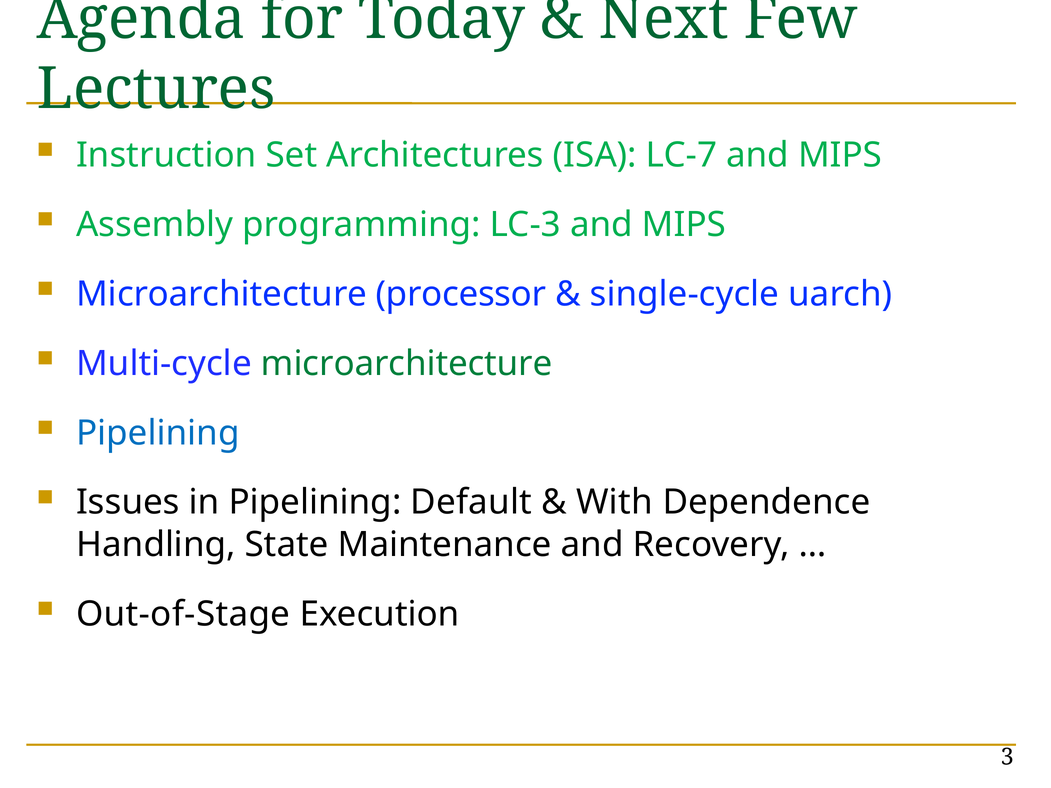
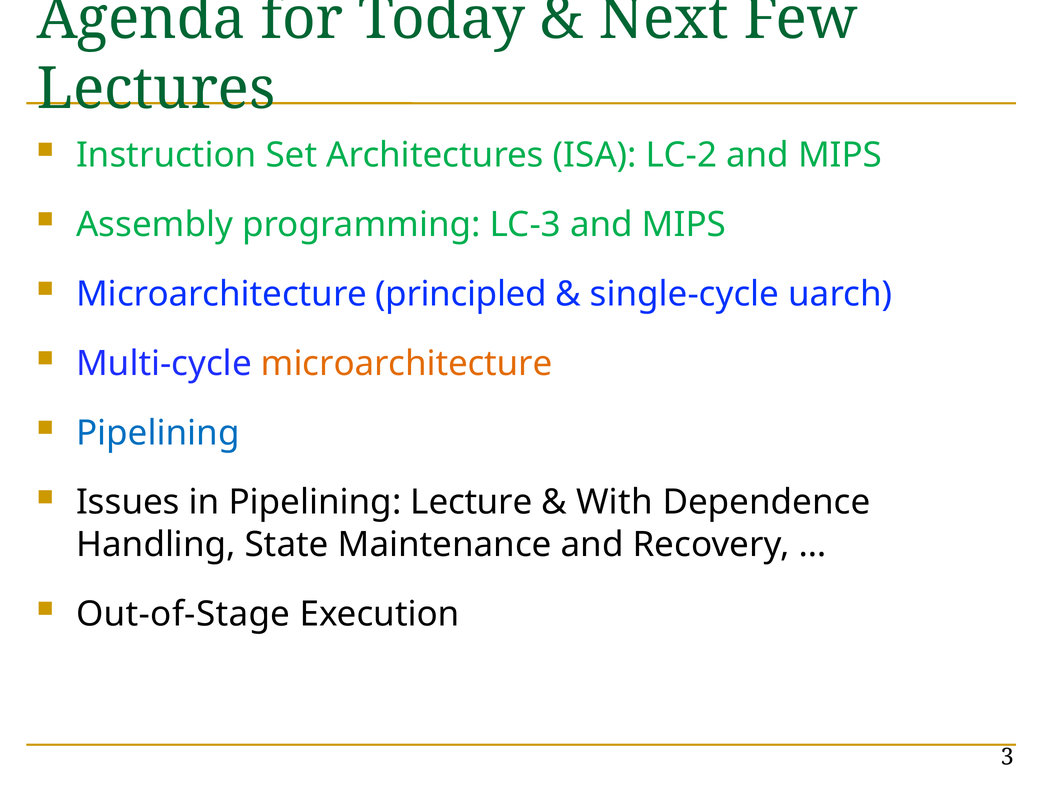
LC-7: LC-7 -> LC-2
processor: processor -> principled
microarchitecture at (407, 364) colour: green -> orange
Default: Default -> Lecture
